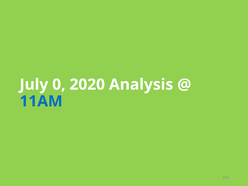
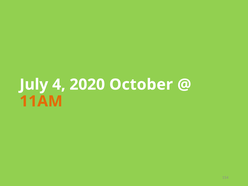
0: 0 -> 4
Analysis: Analysis -> October
11AM colour: blue -> orange
